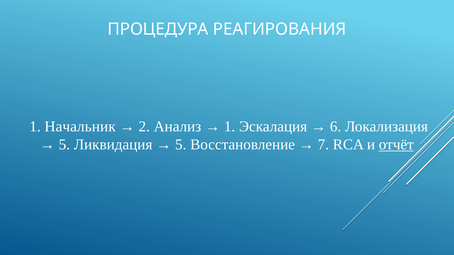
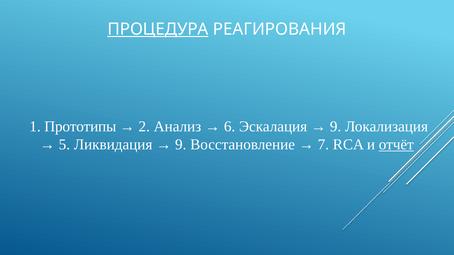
ПРОЦЕДУРА underline: none -> present
Начальник: Начальник -> Прототипы
1 at (230, 127): 1 -> 6
6 at (336, 127): 6 -> 9
5 at (181, 145): 5 -> 9
